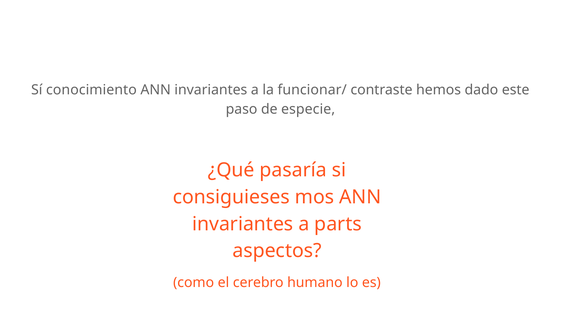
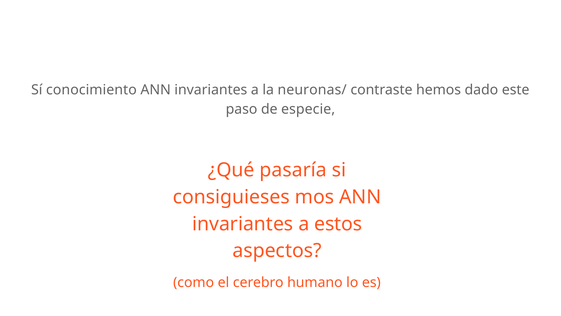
funcionar/: funcionar/ -> neuronas/
parts: parts -> estos
